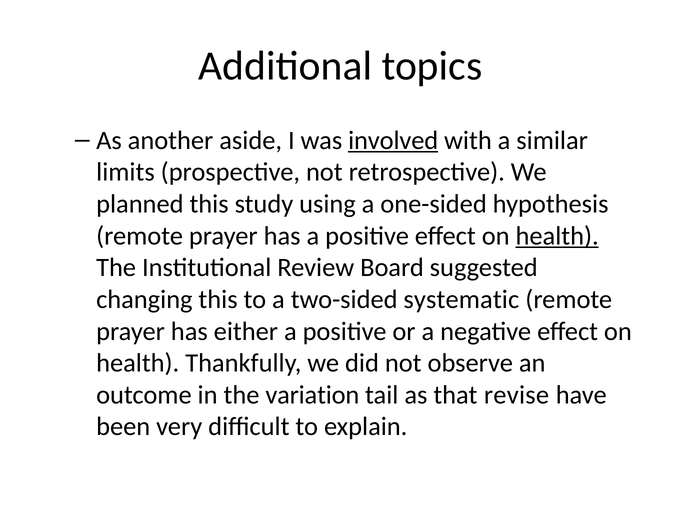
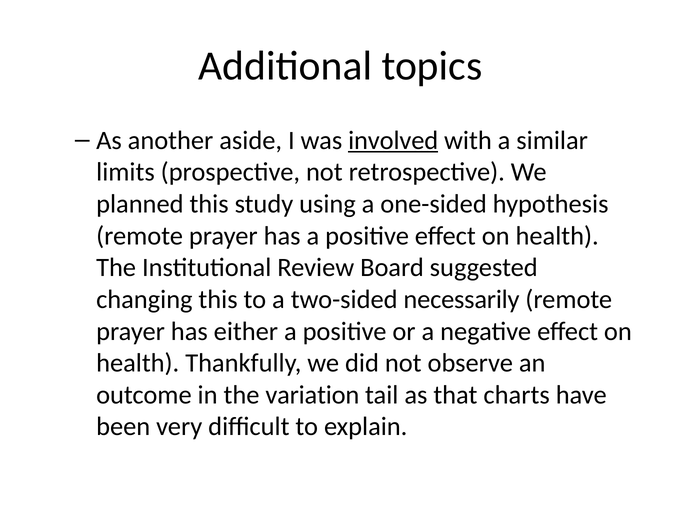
health at (557, 236) underline: present -> none
systematic: systematic -> necessarily
revise: revise -> charts
